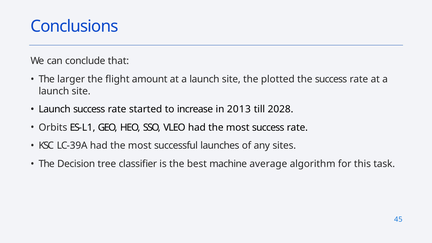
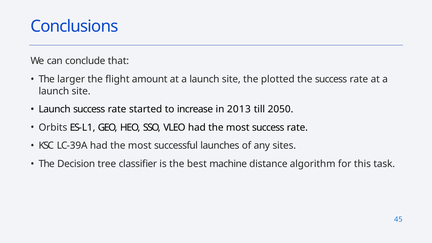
2028: 2028 -> 2050
average: average -> distance
